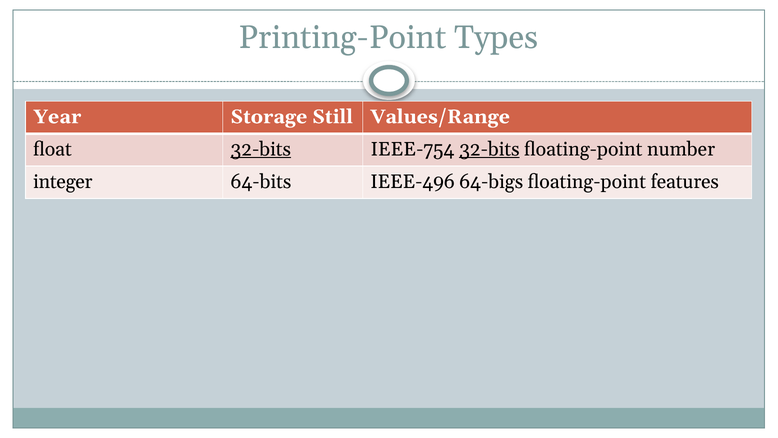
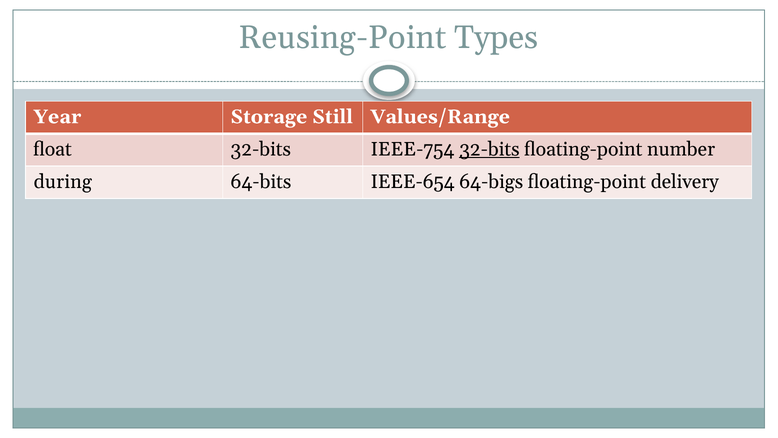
Printing-Point: Printing-Point -> Reusing-Point
32-bits at (261, 149) underline: present -> none
integer: integer -> during
IEEE-496: IEEE-496 -> IEEE-654
features: features -> delivery
